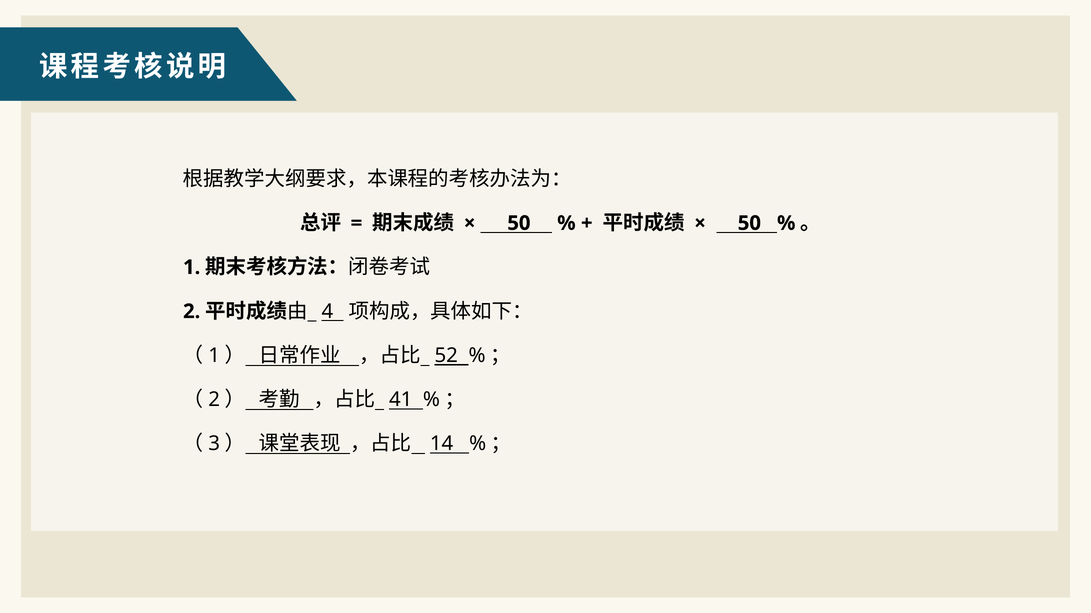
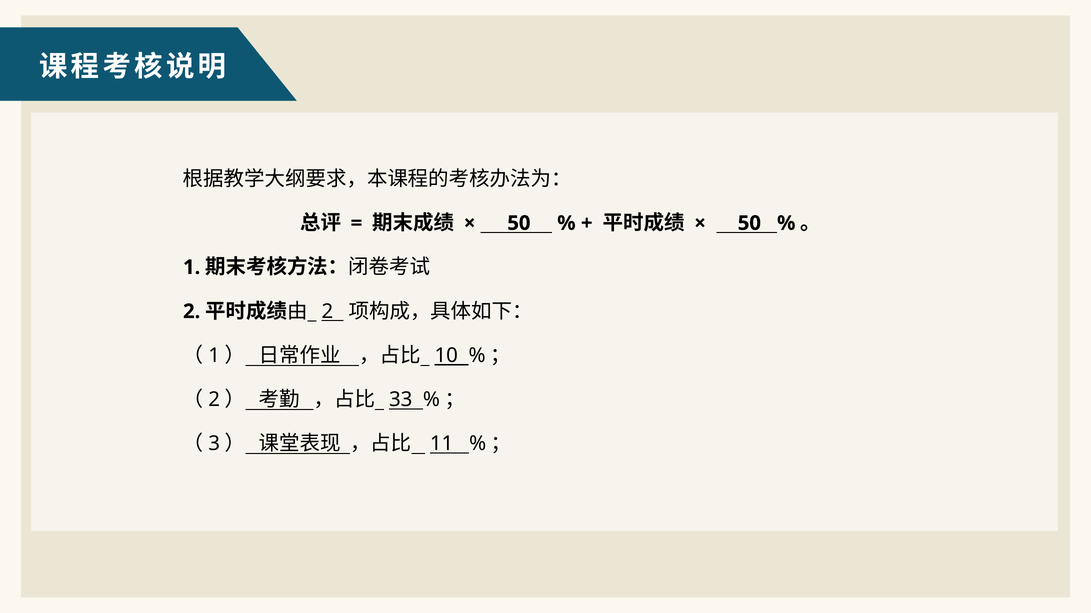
4 at (327, 312): 4 -> 2
52: 52 -> 10
41: 41 -> 33
14: 14 -> 11
